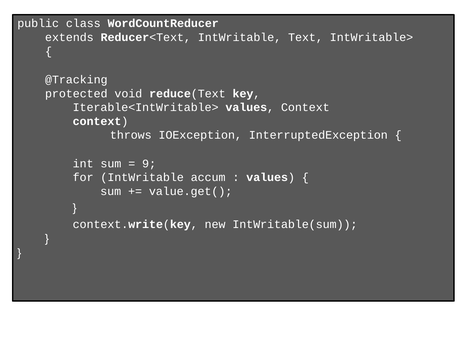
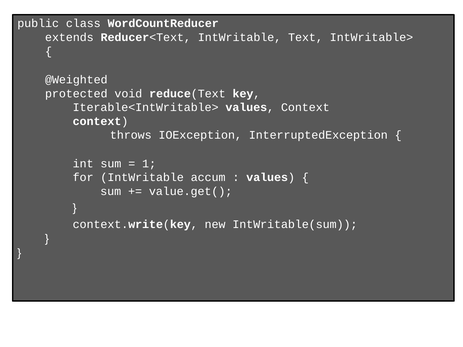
@Tracking: @Tracking -> @Weighted
9: 9 -> 1
